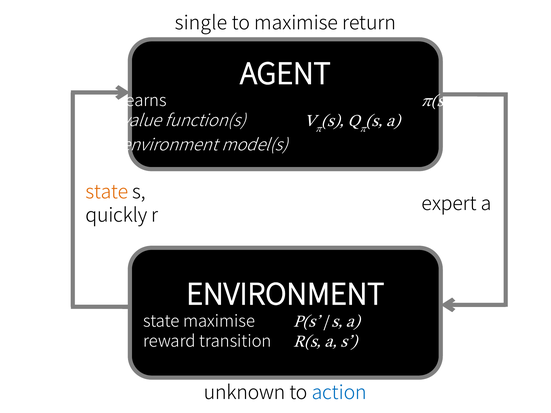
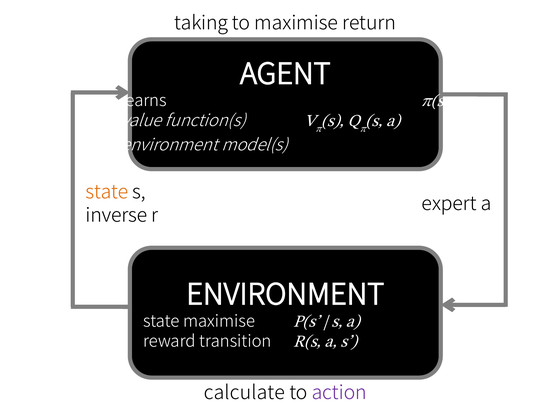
single: single -> taking
quickly: quickly -> inverse
unknown: unknown -> calculate
action colour: blue -> purple
